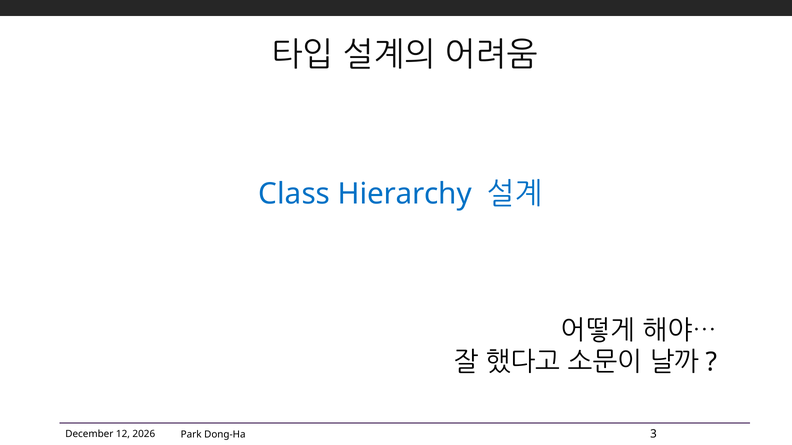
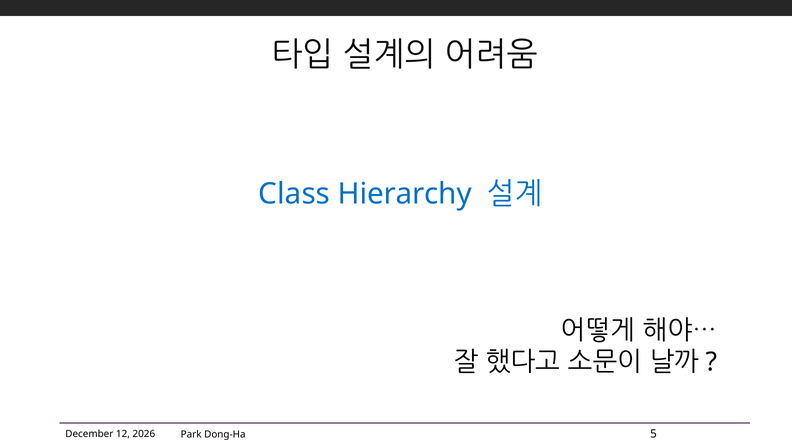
3: 3 -> 5
